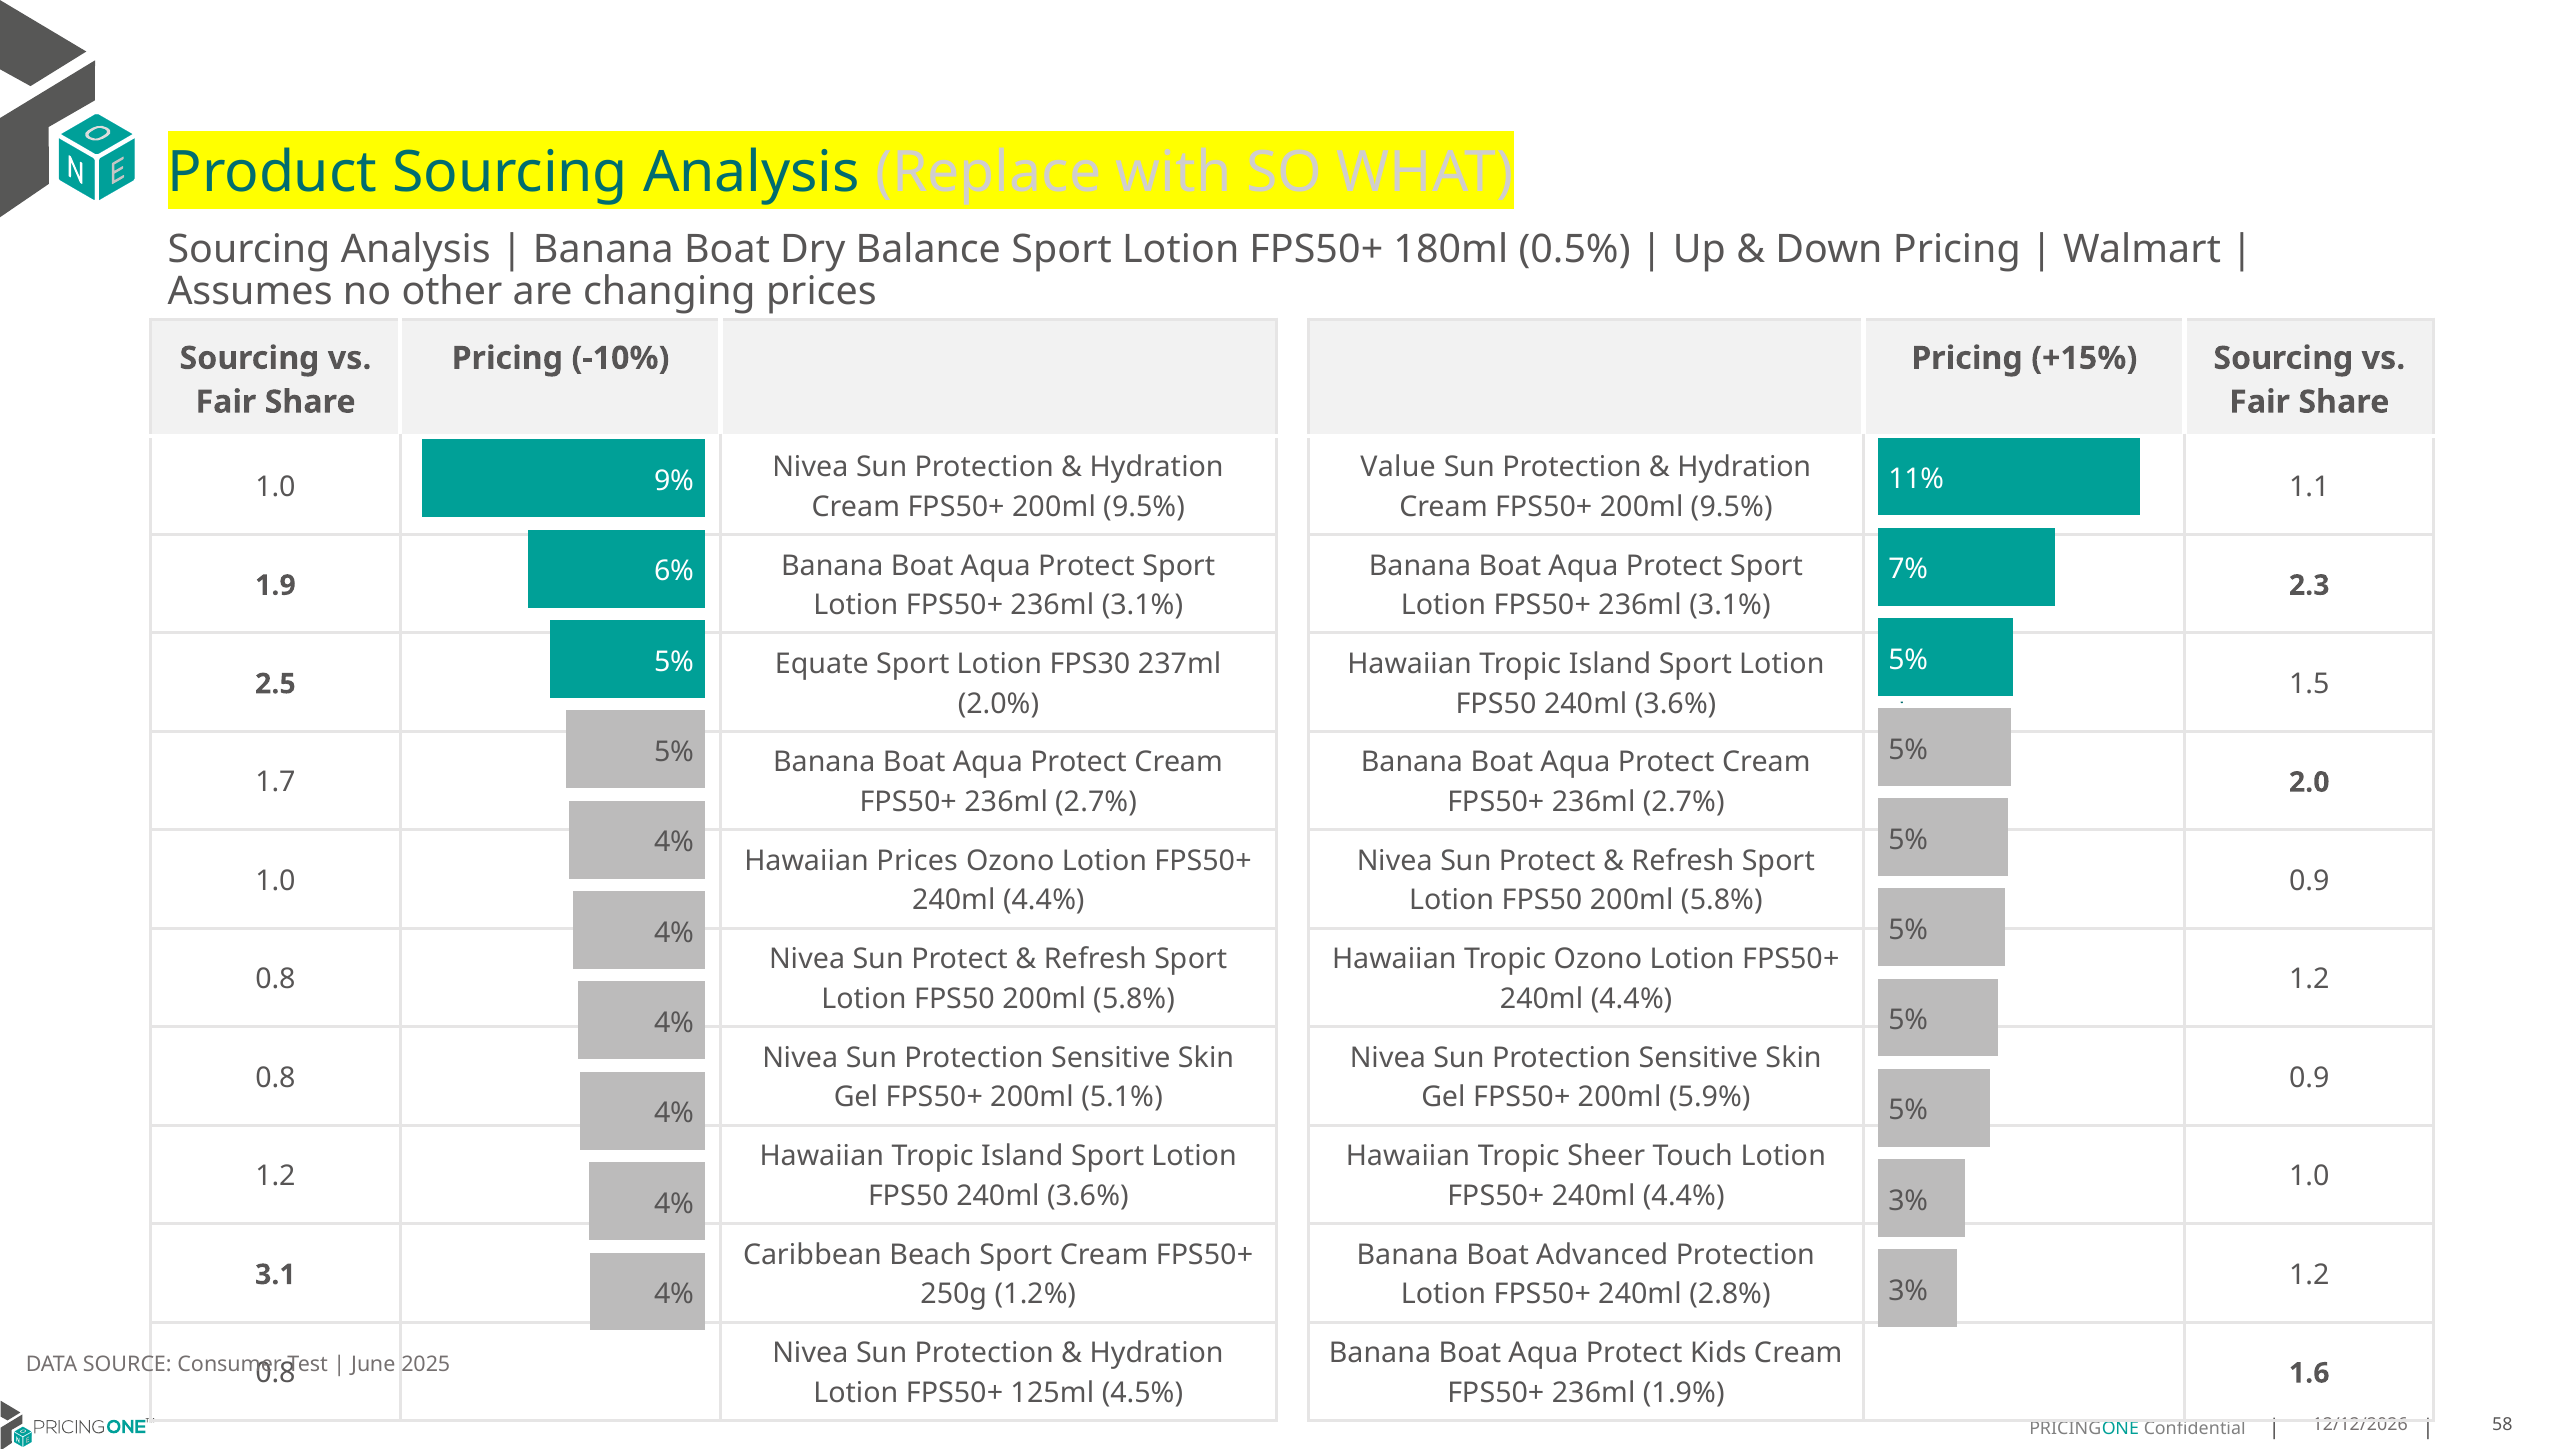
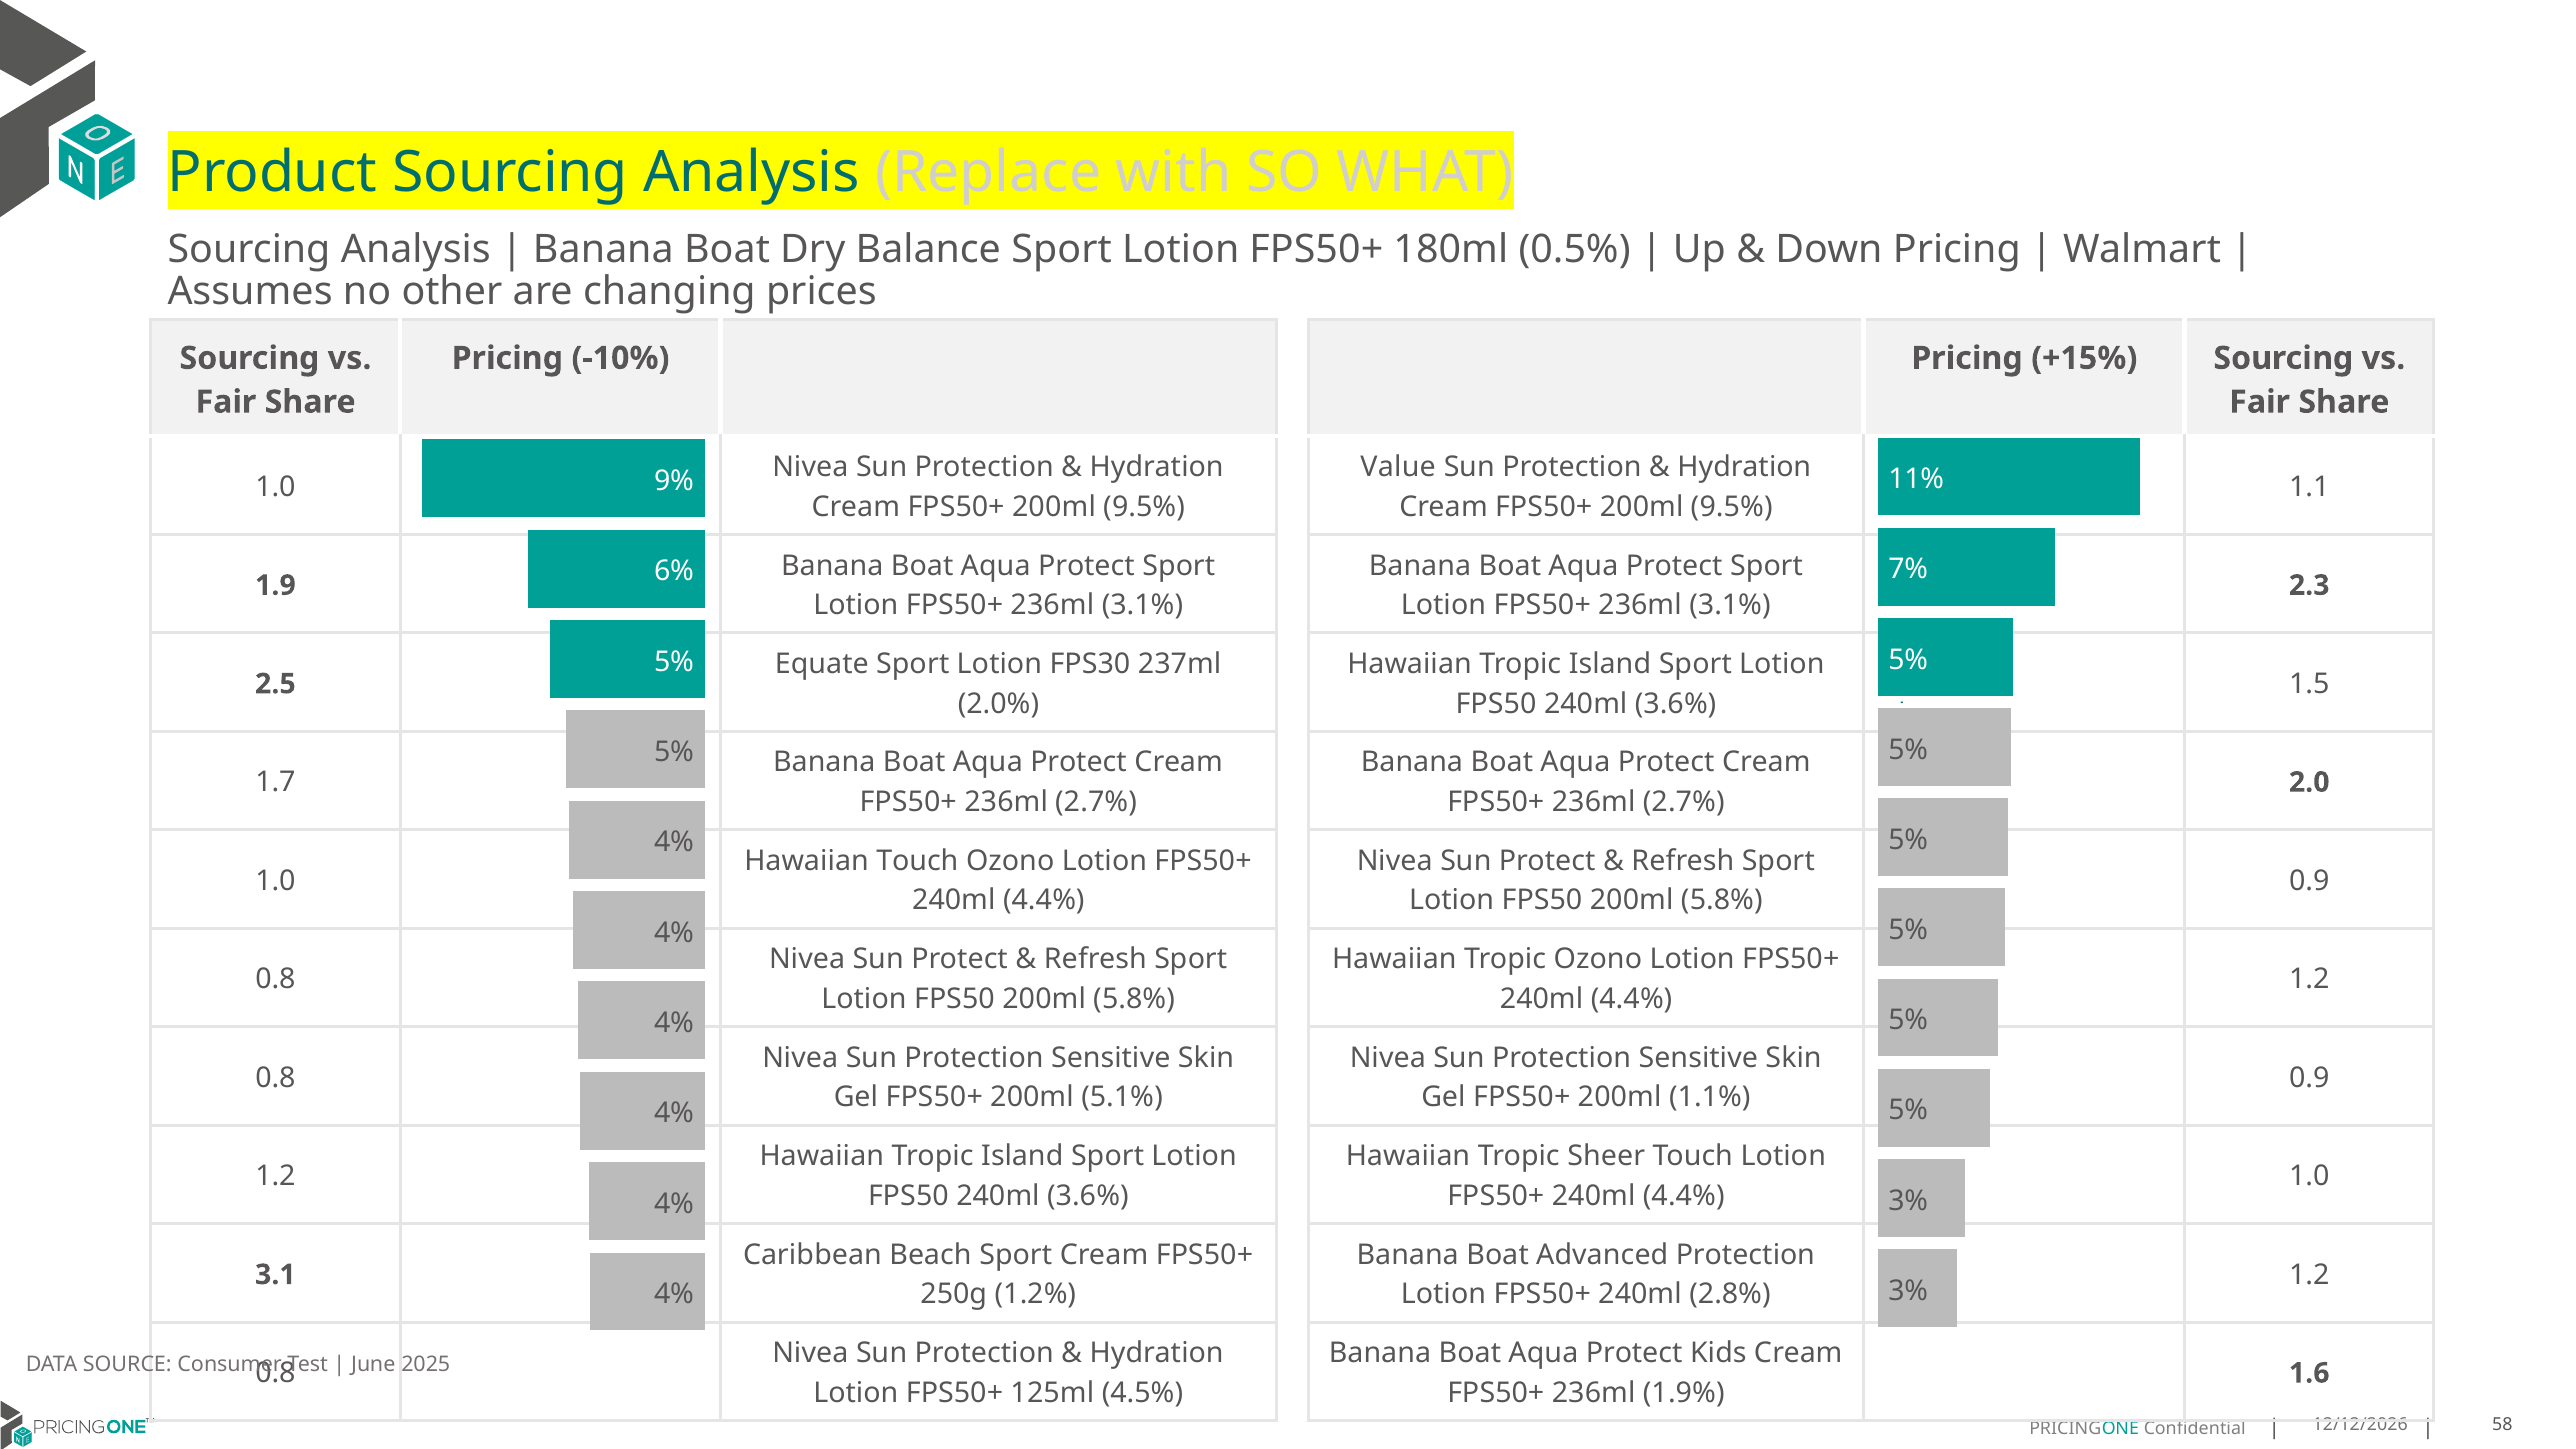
Hawaiian Prices: Prices -> Touch
5.9%: 5.9% -> 1.1%
